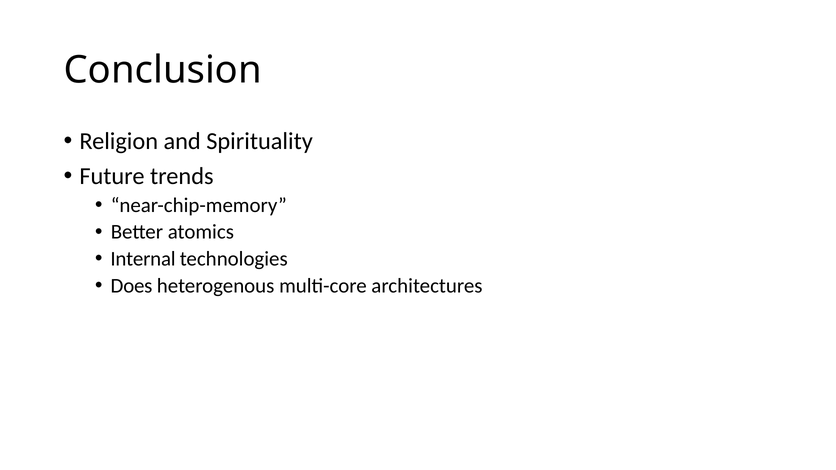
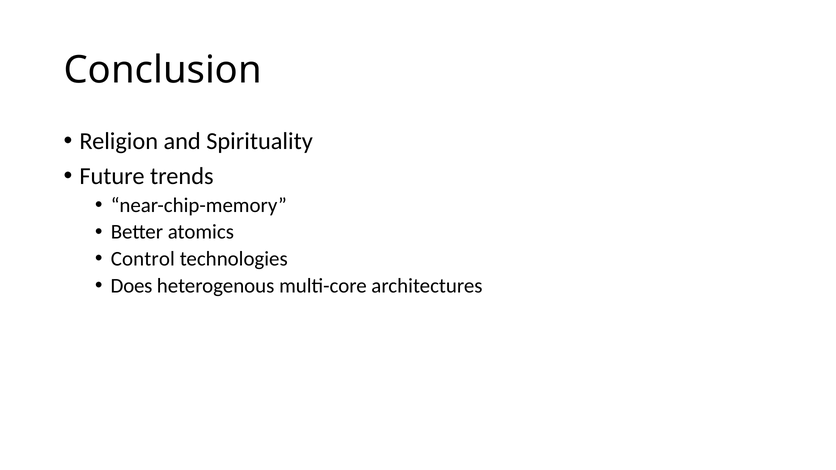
Internal: Internal -> Control
